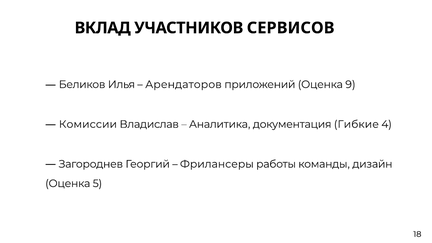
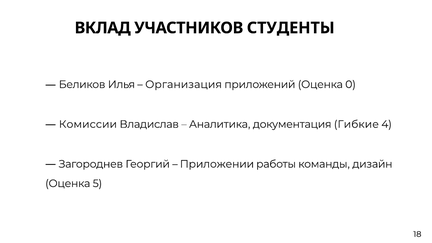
СЕРВИСОВ: СЕРВИСОВ -> СТУДЕНТЫ
Арендаторов: Арендаторов -> Организация
9: 9 -> 0
Фрилансеры: Фрилансеры -> Приложении
